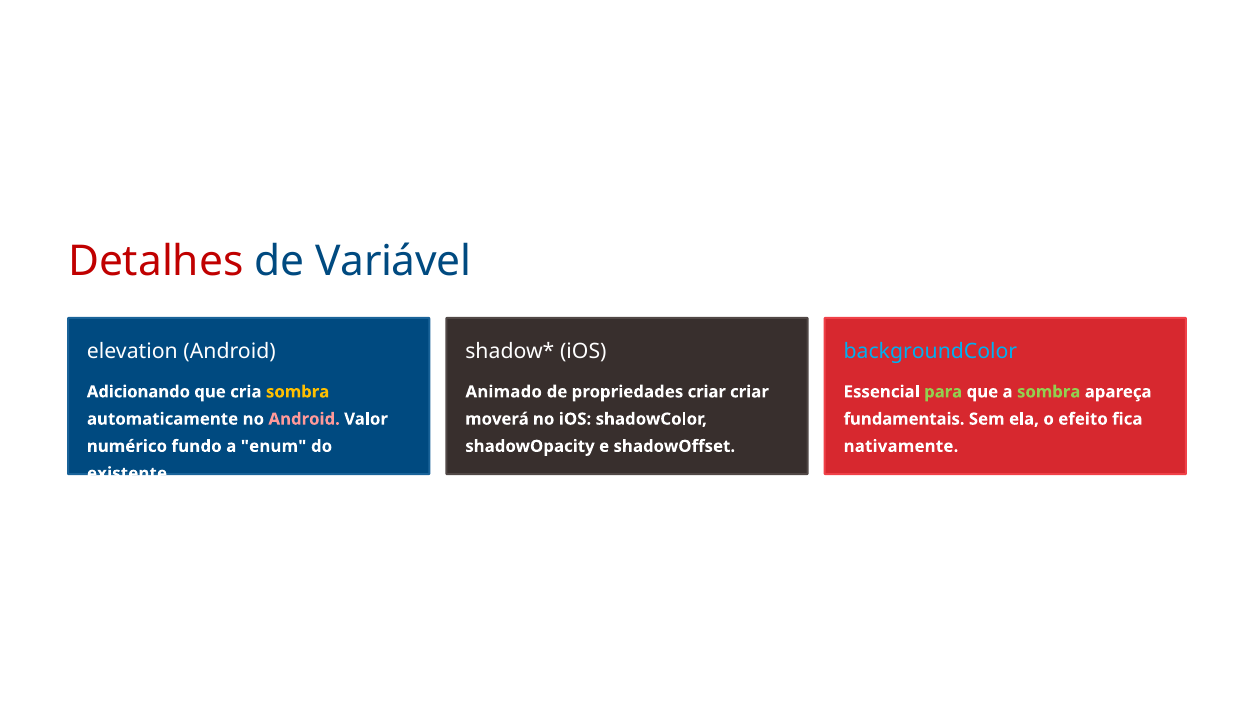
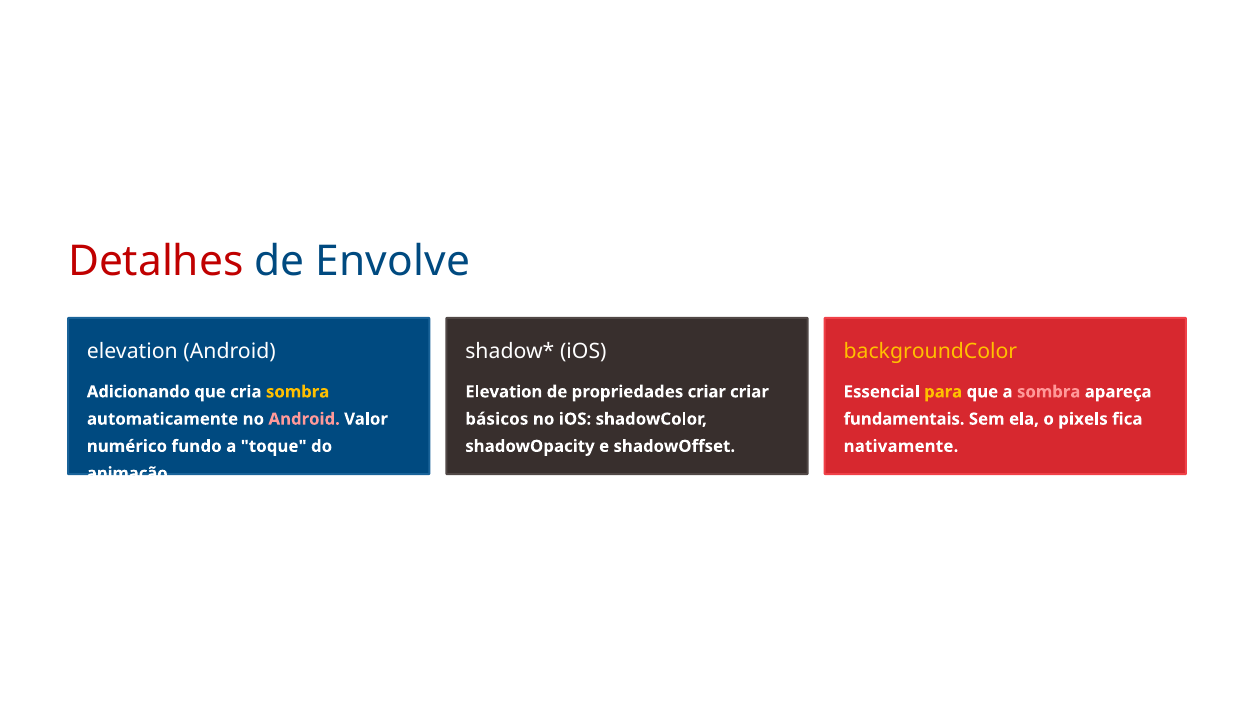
Variável: Variável -> Envolve
backgroundColor colour: light blue -> yellow
Animado at (504, 392): Animado -> Elevation
para colour: light green -> yellow
sombra at (1049, 392) colour: light green -> pink
moverá: moverá -> básicos
efeito: efeito -> pixels
enum: enum -> toque
existente: existente -> animação
